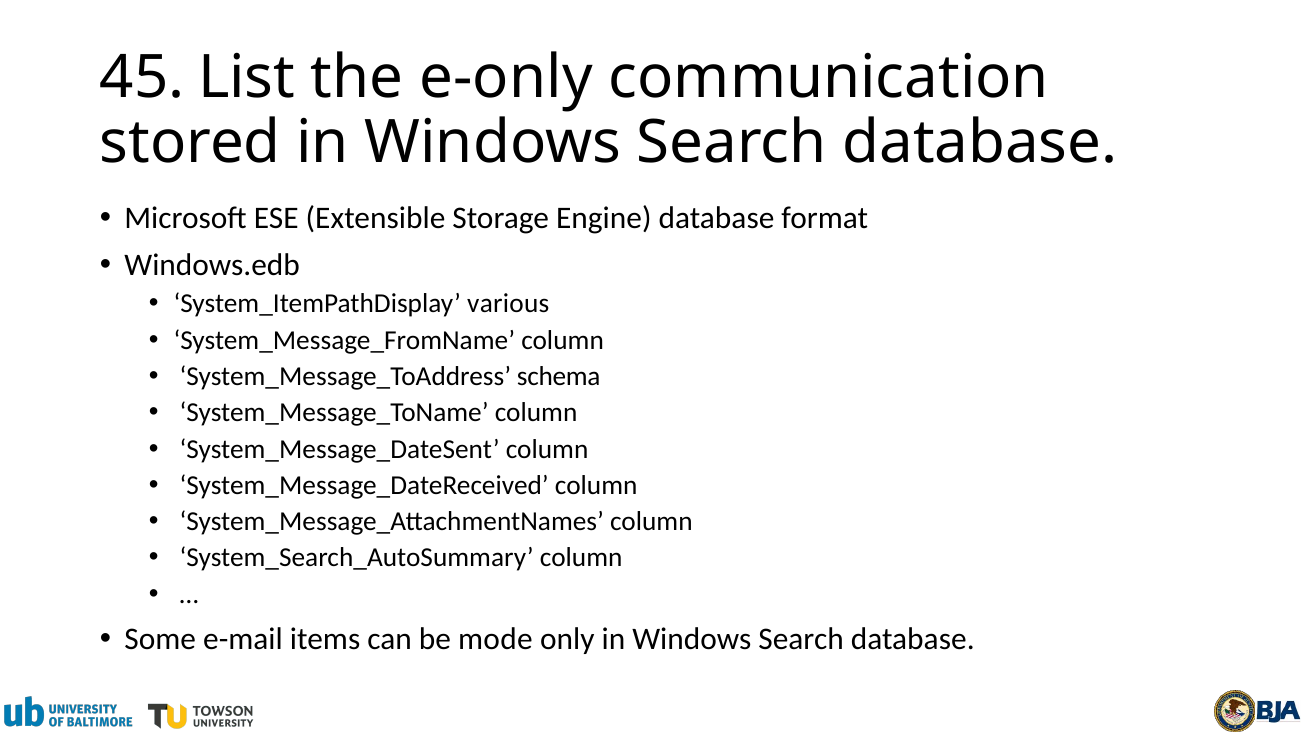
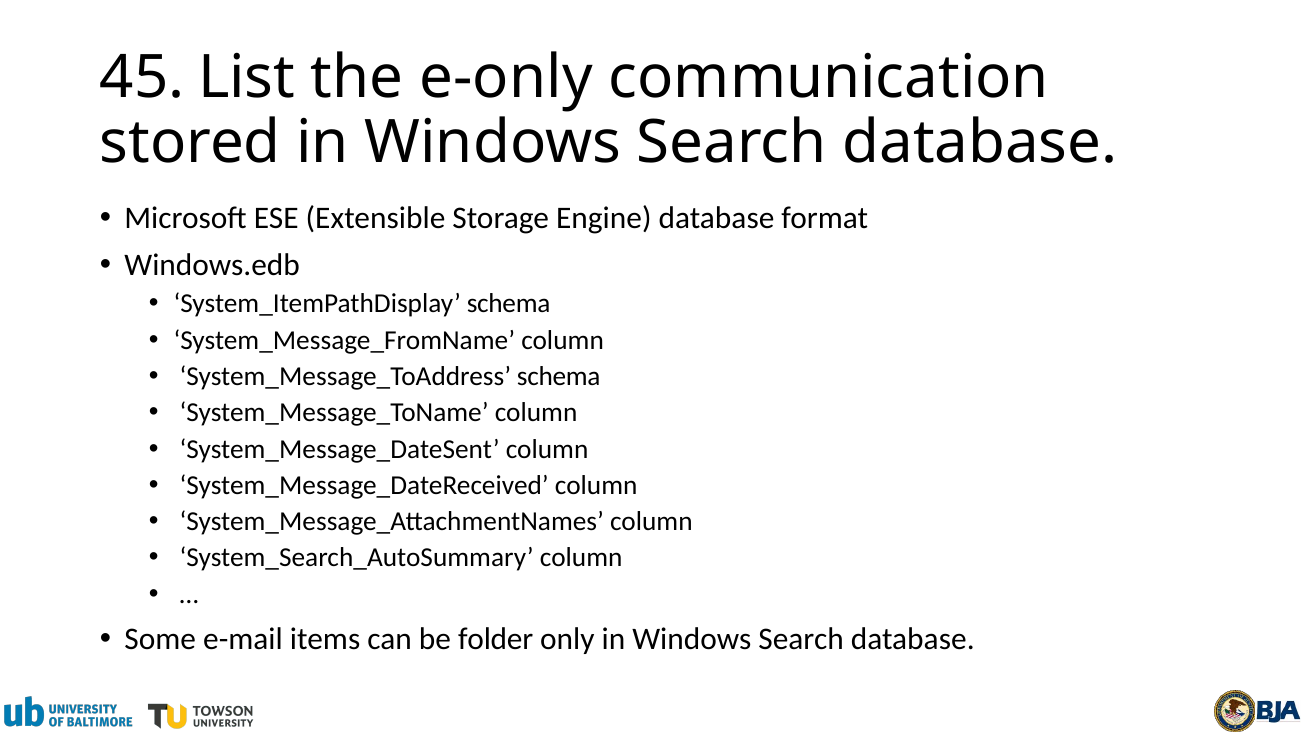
System_ItemPathDisplay various: various -> schema
mode: mode -> folder
